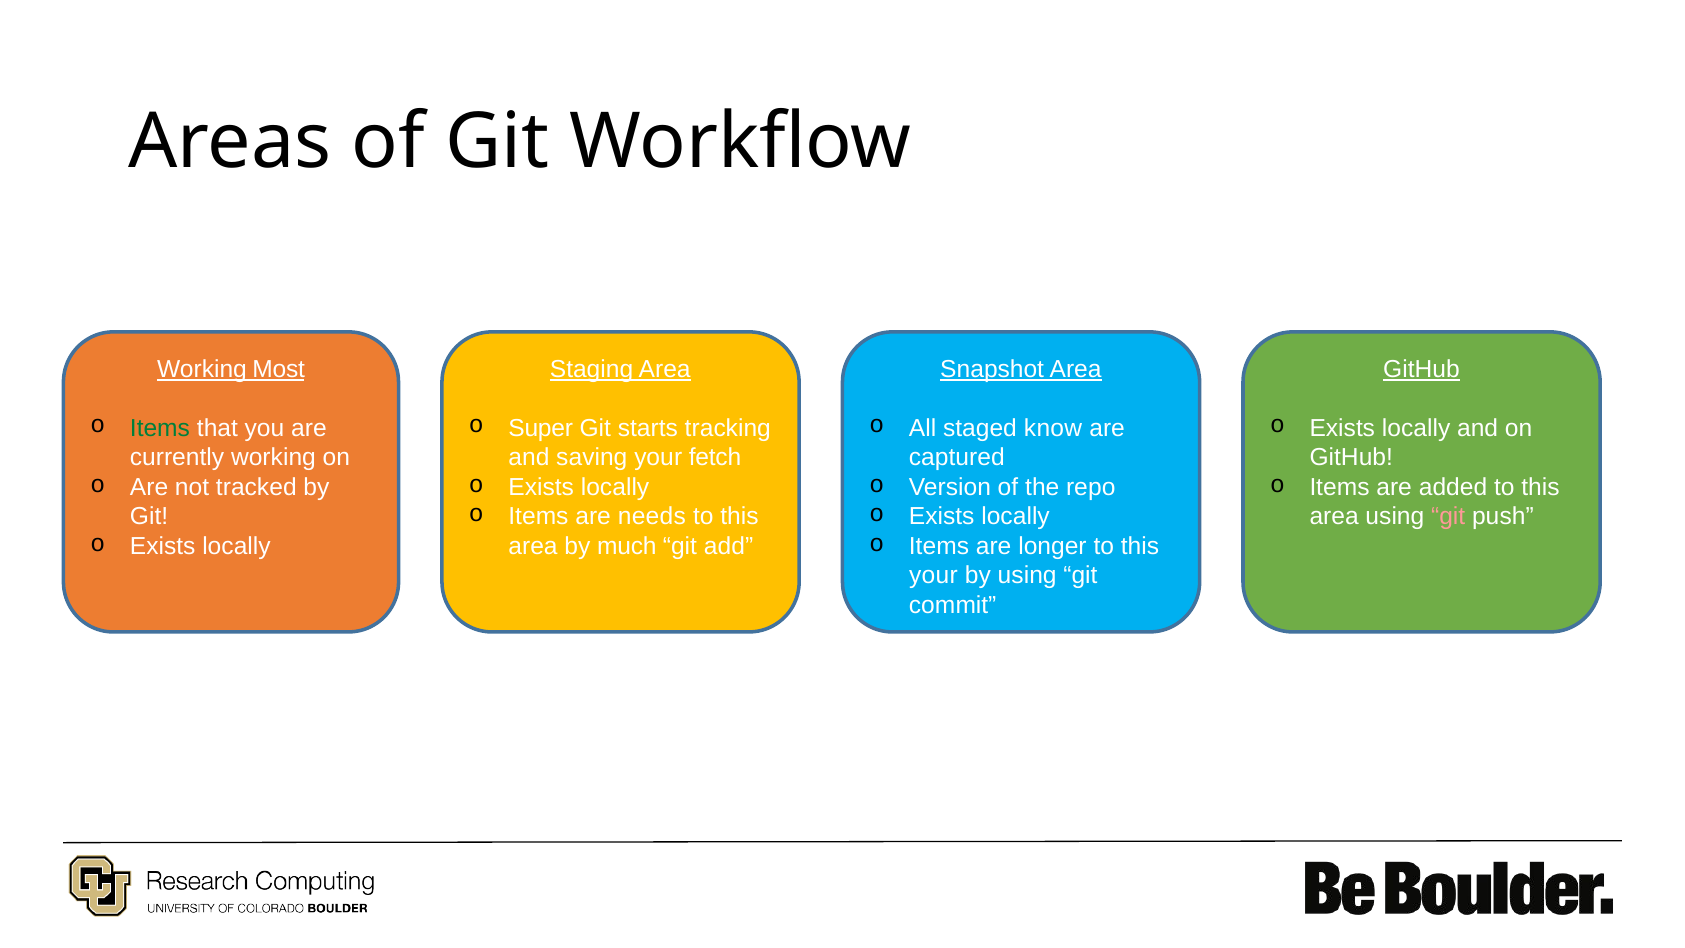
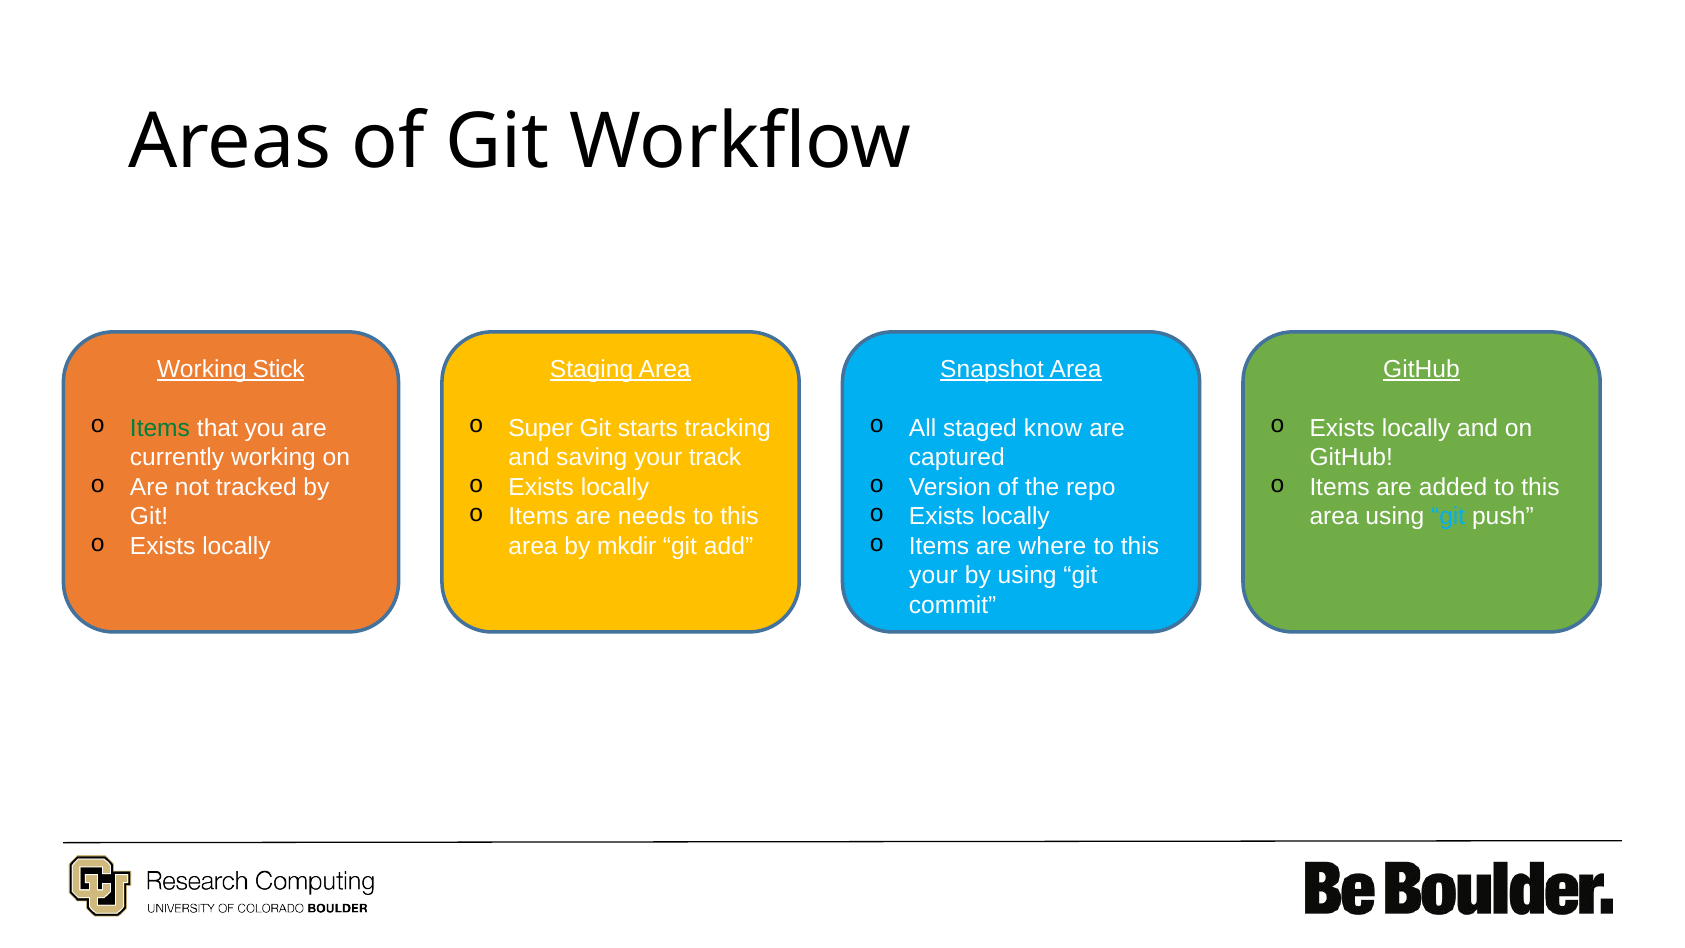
Most: Most -> Stick
fetch: fetch -> track
git at (1448, 517) colour: pink -> light blue
longer: longer -> where
much: much -> mkdir
